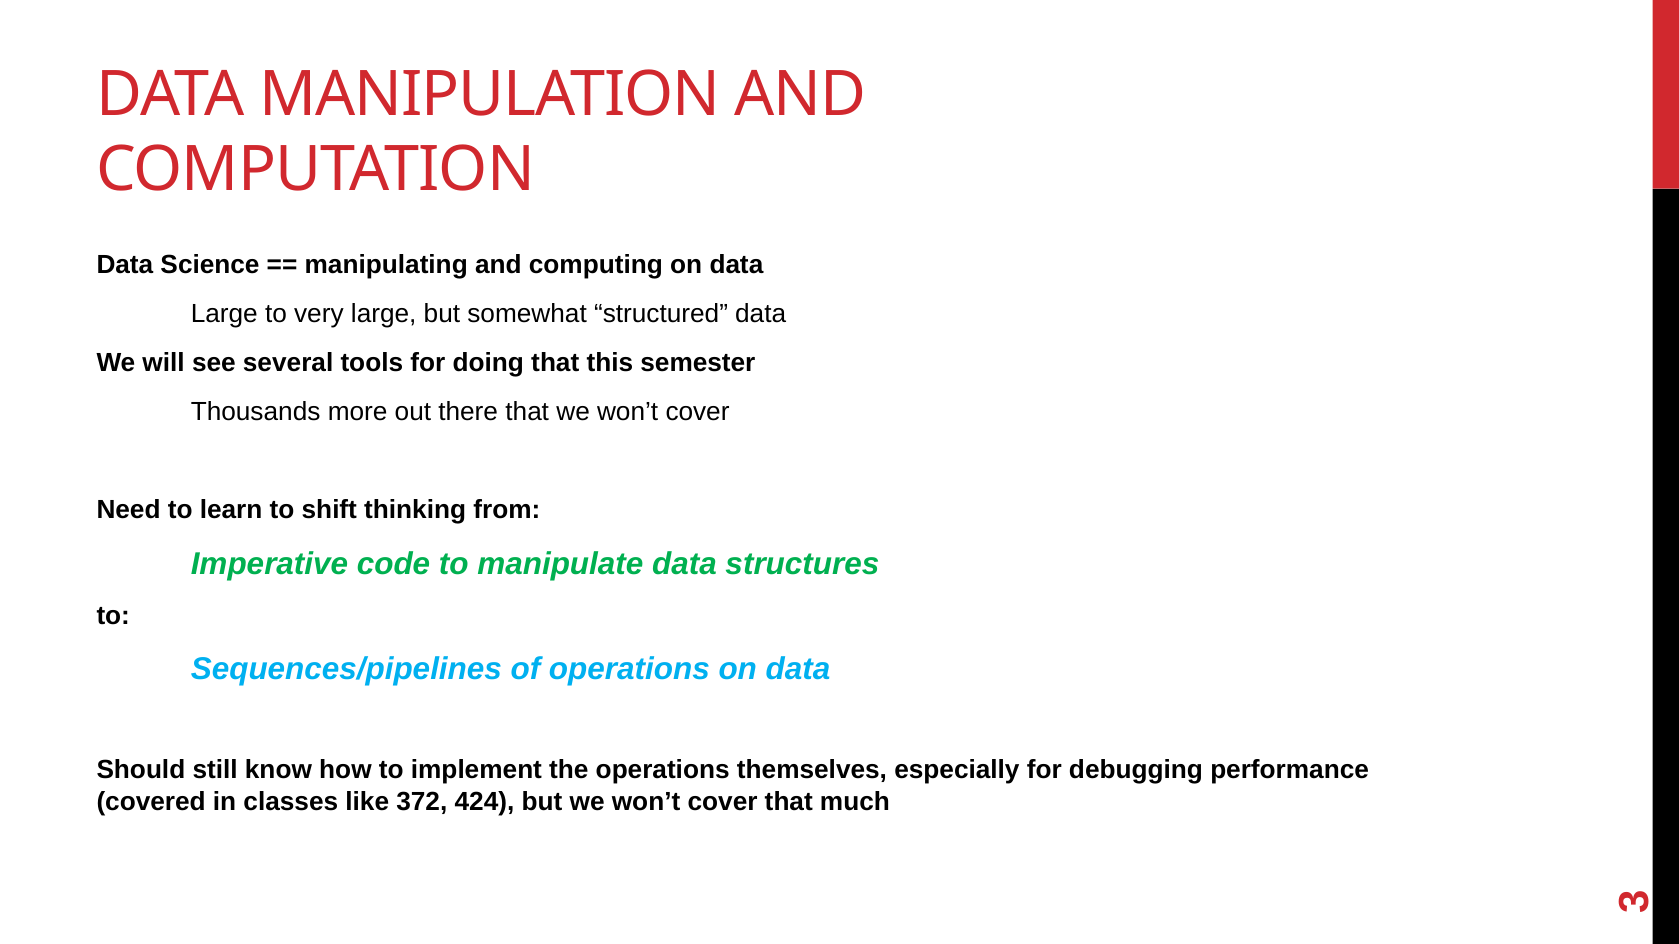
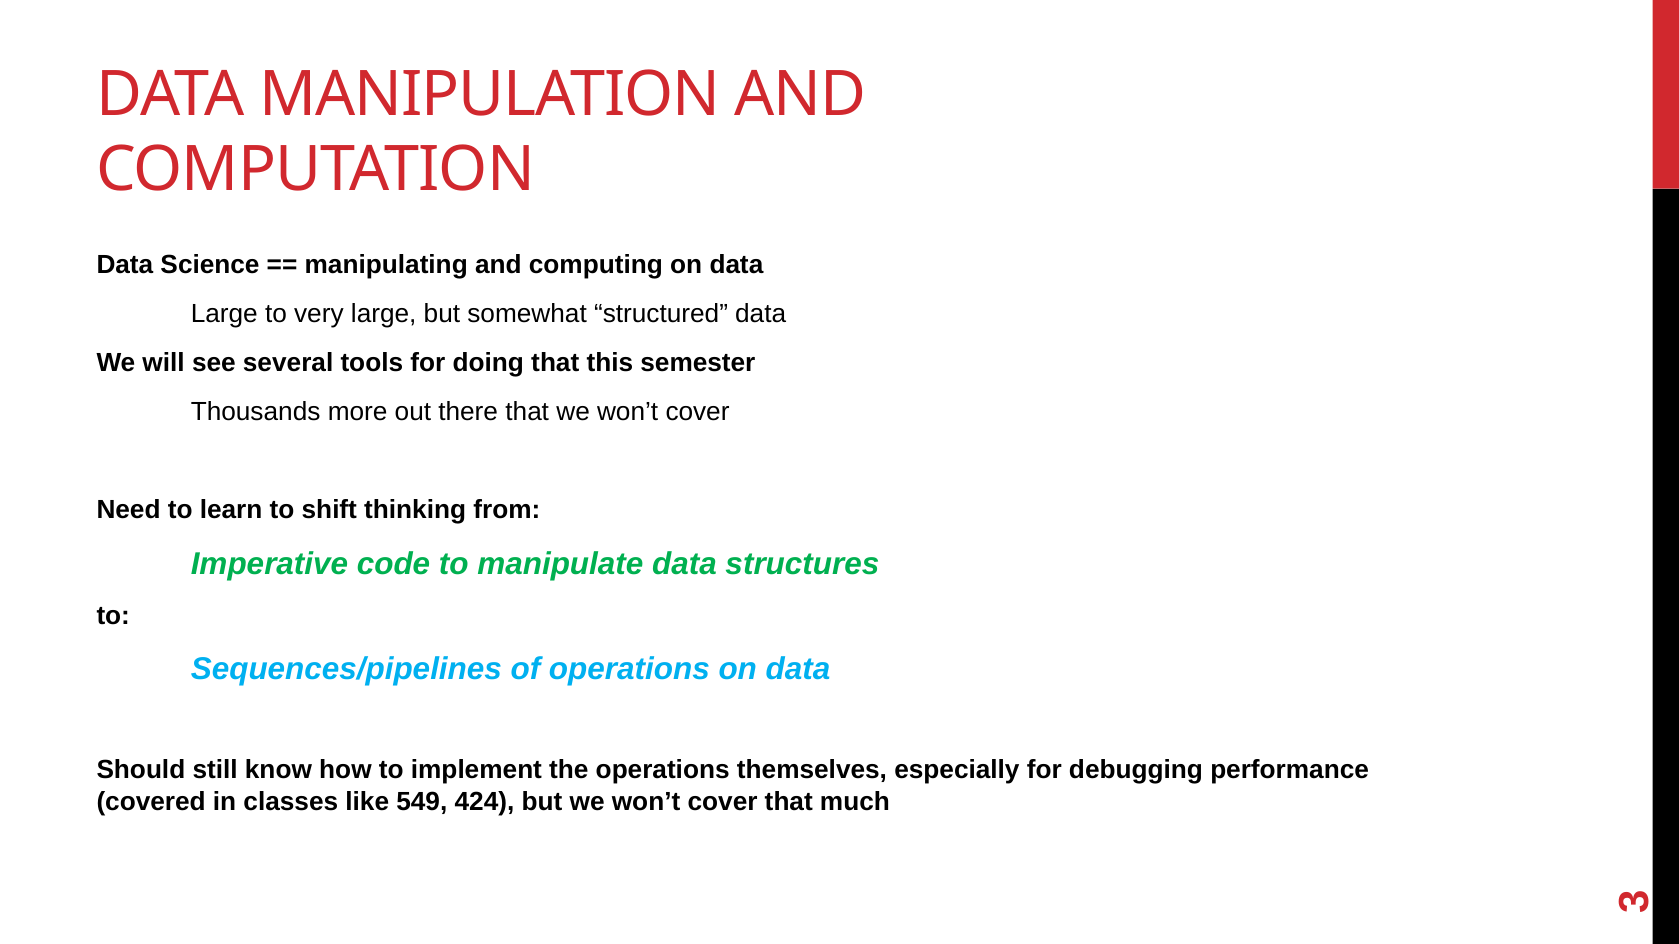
372: 372 -> 549
